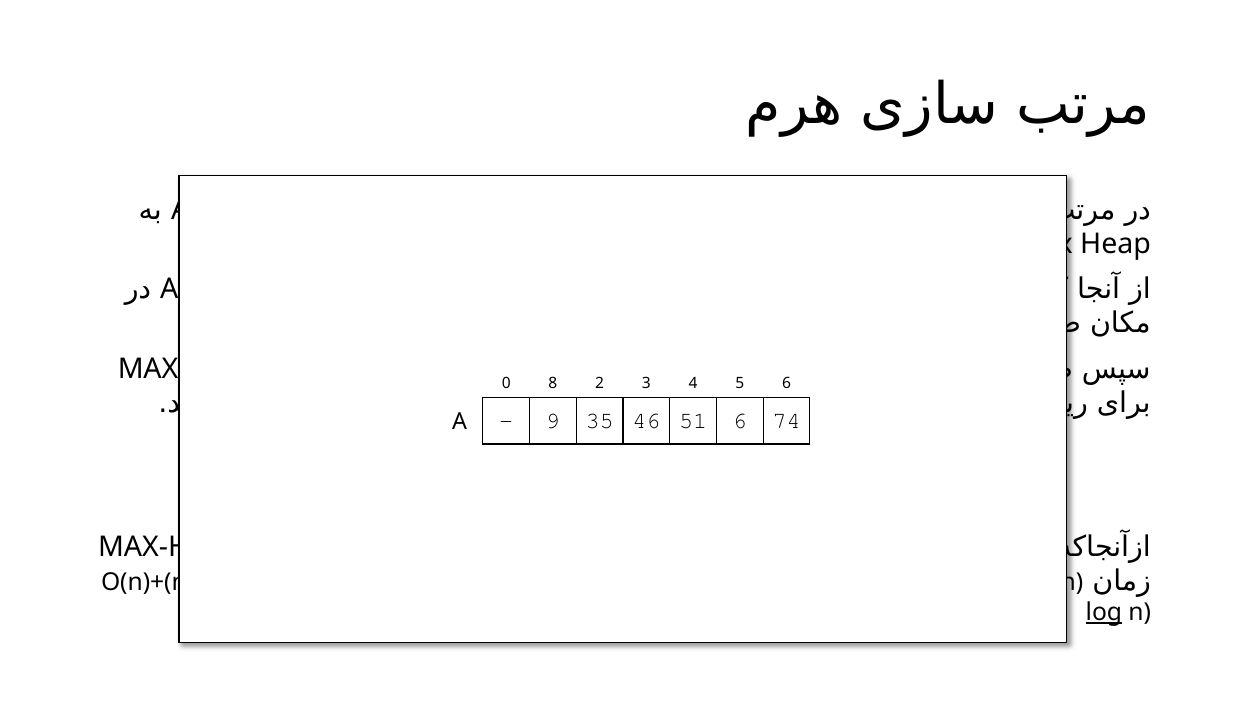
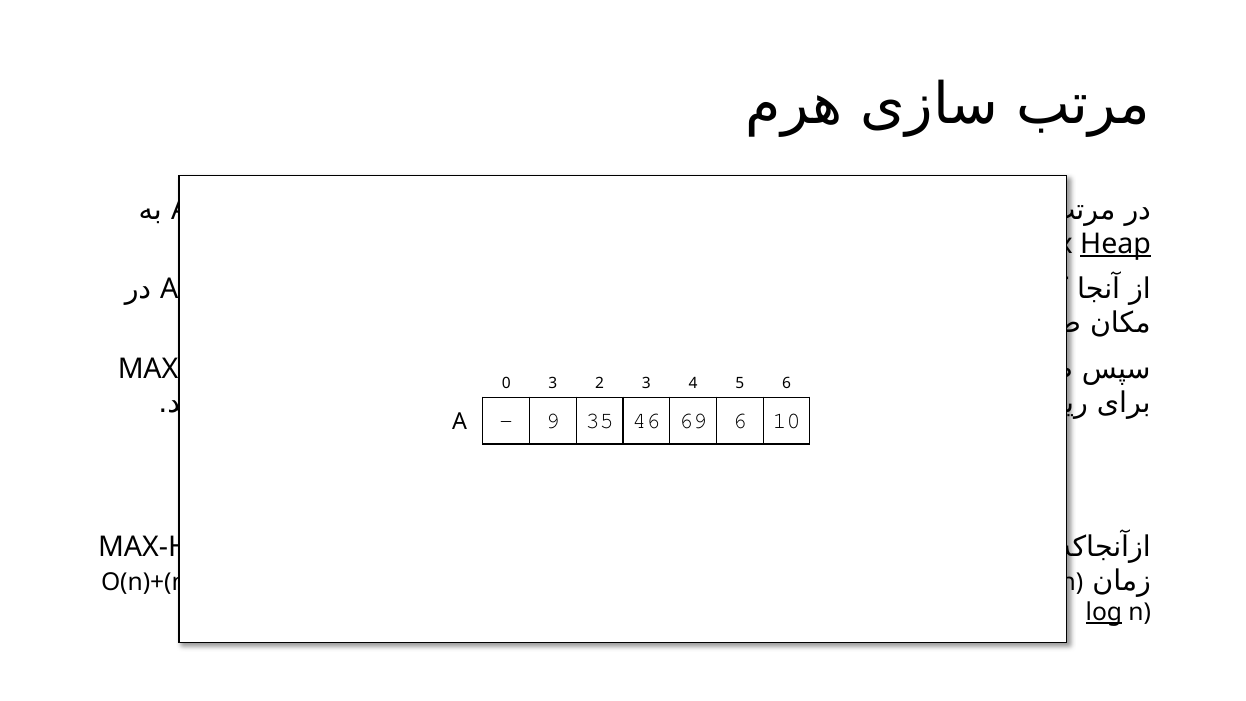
Heap at (1116, 244) underline: none -> present
8 at (553, 383): 8 -> 3
51: 51 -> 69
74: 74 -> 10
